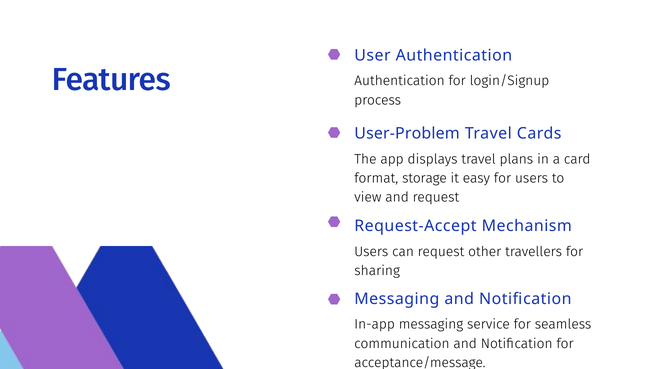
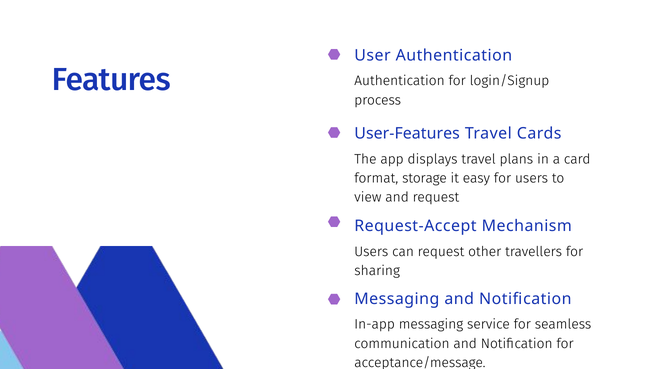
User-Problem: User-Problem -> User-Features
